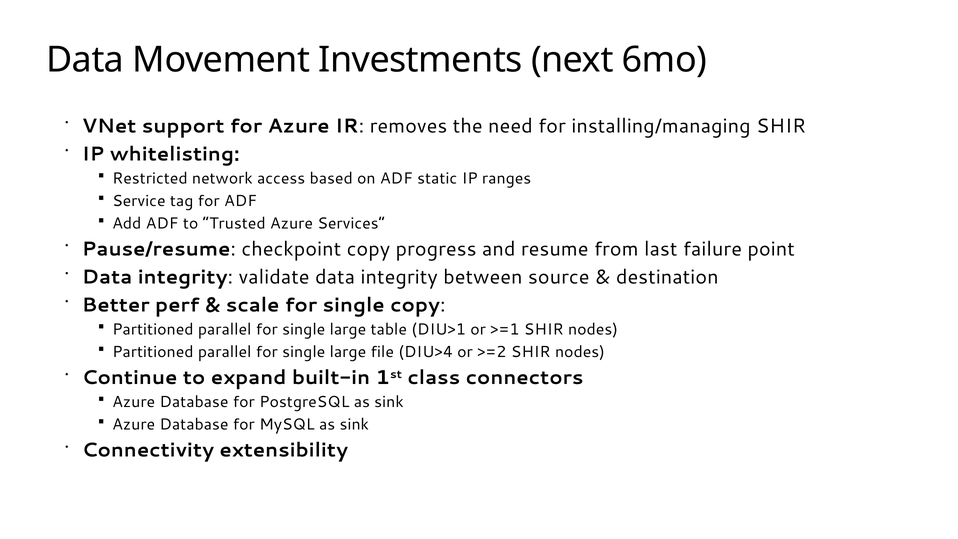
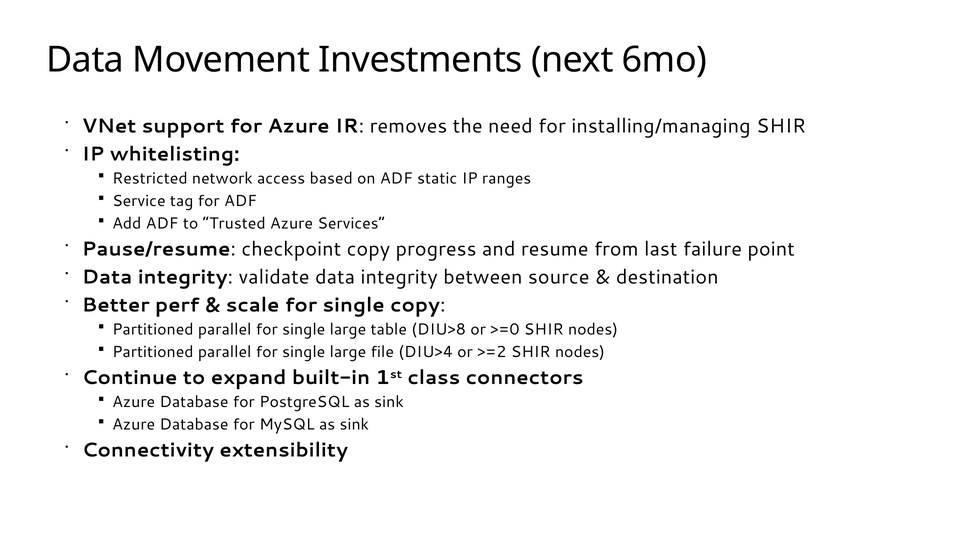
DIU>1: DIU>1 -> DIU>8
>=1: >=1 -> >=0
